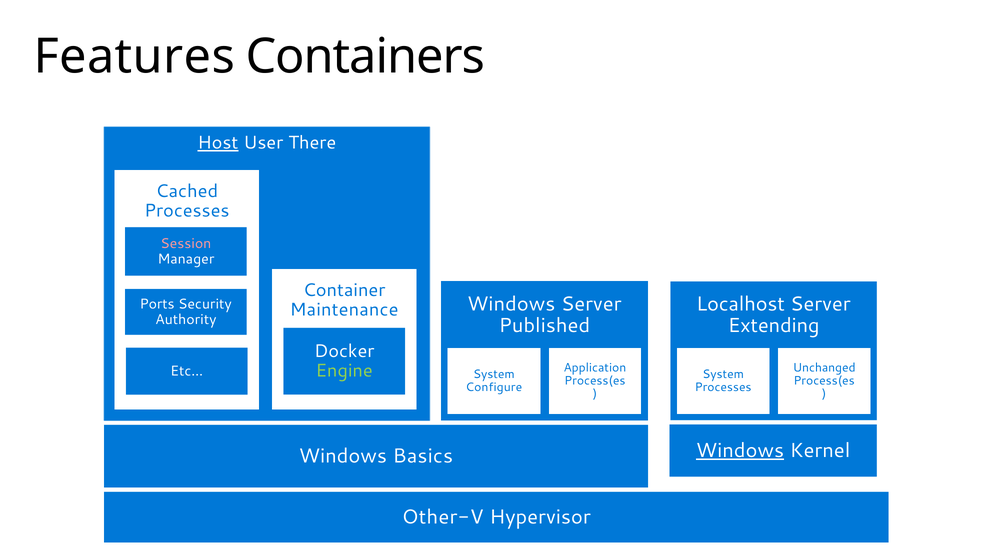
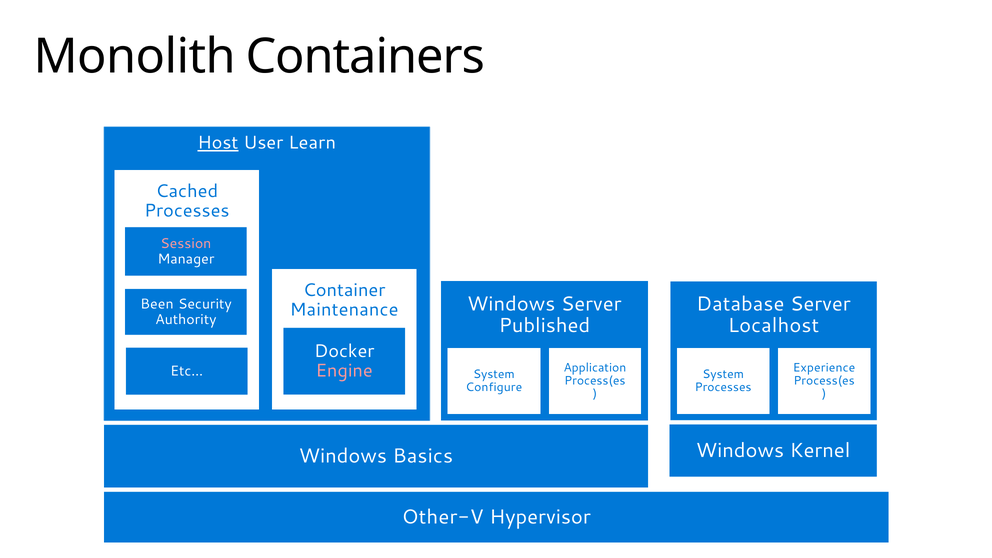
Features: Features -> Monolith
There: There -> Learn
Localhost: Localhost -> Database
Ports: Ports -> Been
Extending: Extending -> Localhost
Unchanged: Unchanged -> Experience
Engine colour: light green -> pink
Windows at (740, 450) underline: present -> none
